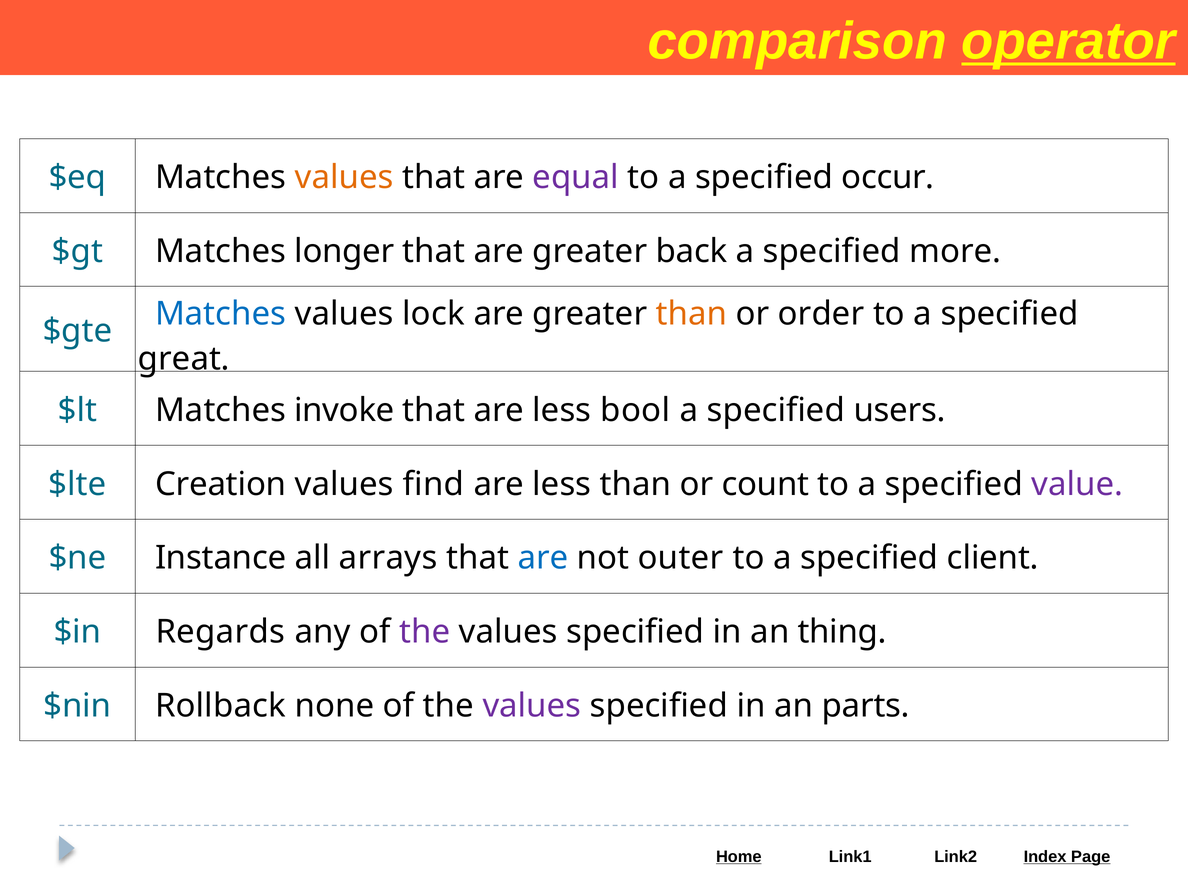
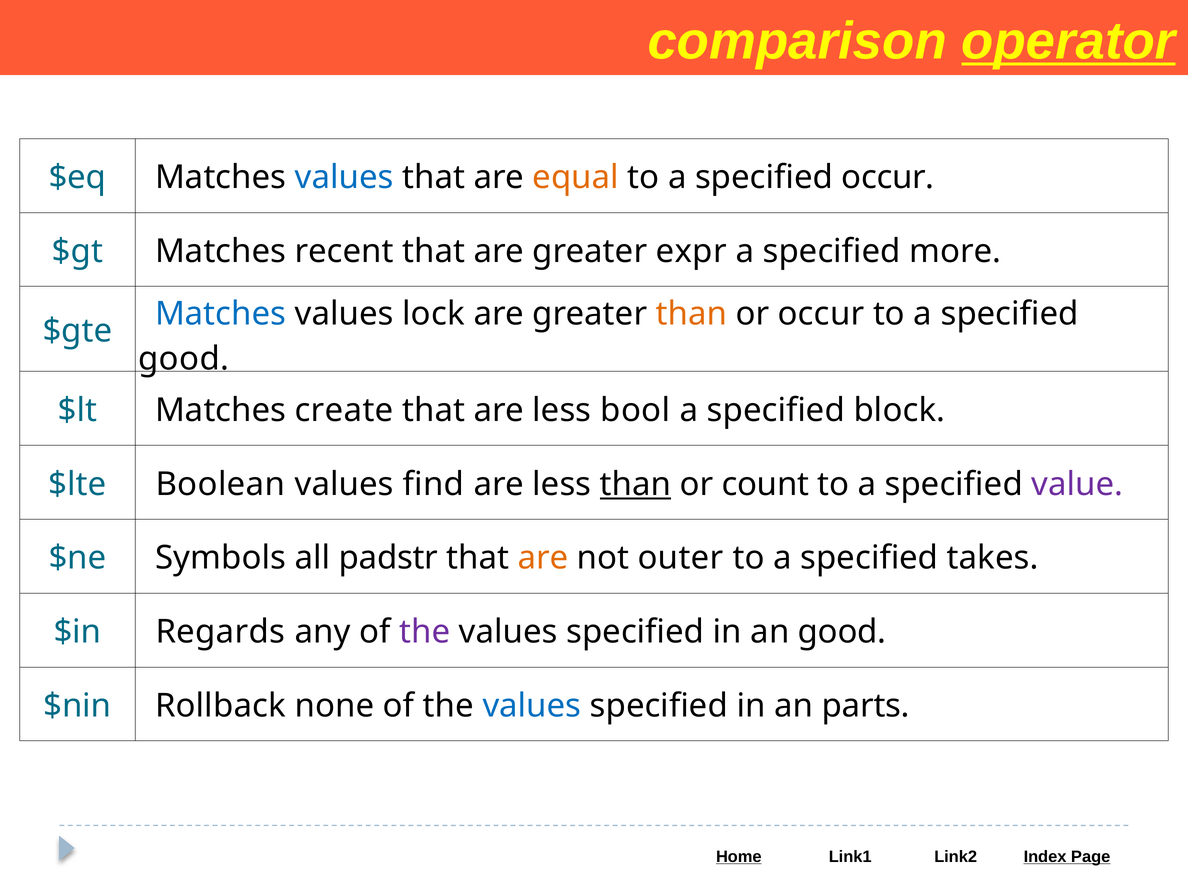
values at (344, 177) colour: orange -> blue
equal colour: purple -> orange
longer: longer -> recent
back: back -> expr
or order: order -> occur
great at (184, 359): great -> good
invoke: invoke -> create
users: users -> block
Creation: Creation -> Boolean
than at (636, 484) underline: none -> present
Instance: Instance -> Symbols
arrays: arrays -> padstr
are at (543, 558) colour: blue -> orange
client: client -> takes
an thing: thing -> good
values at (532, 706) colour: purple -> blue
